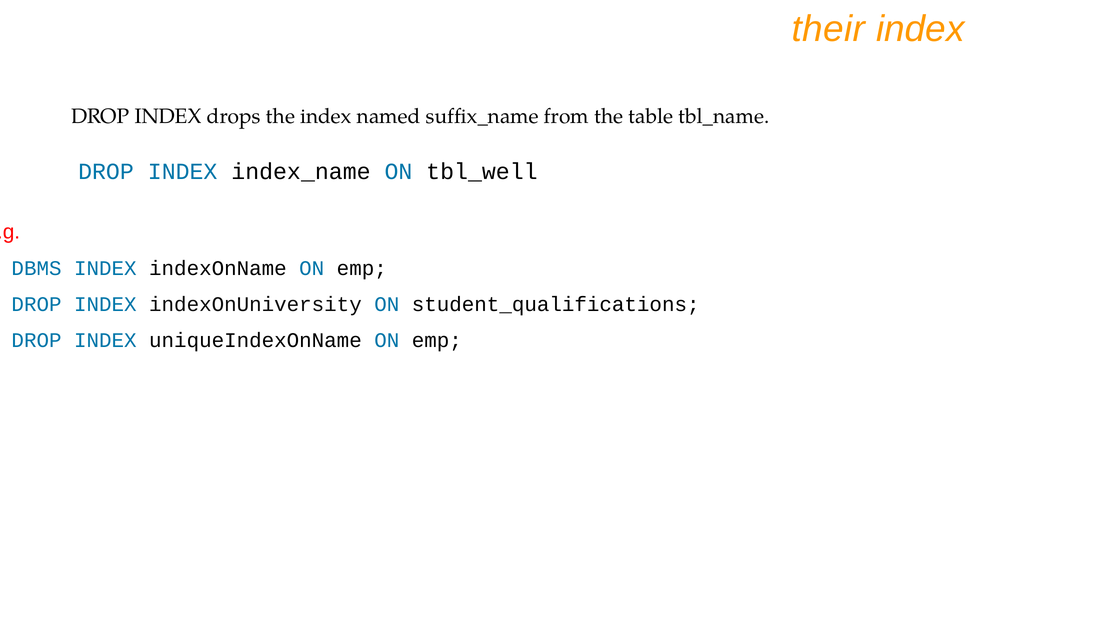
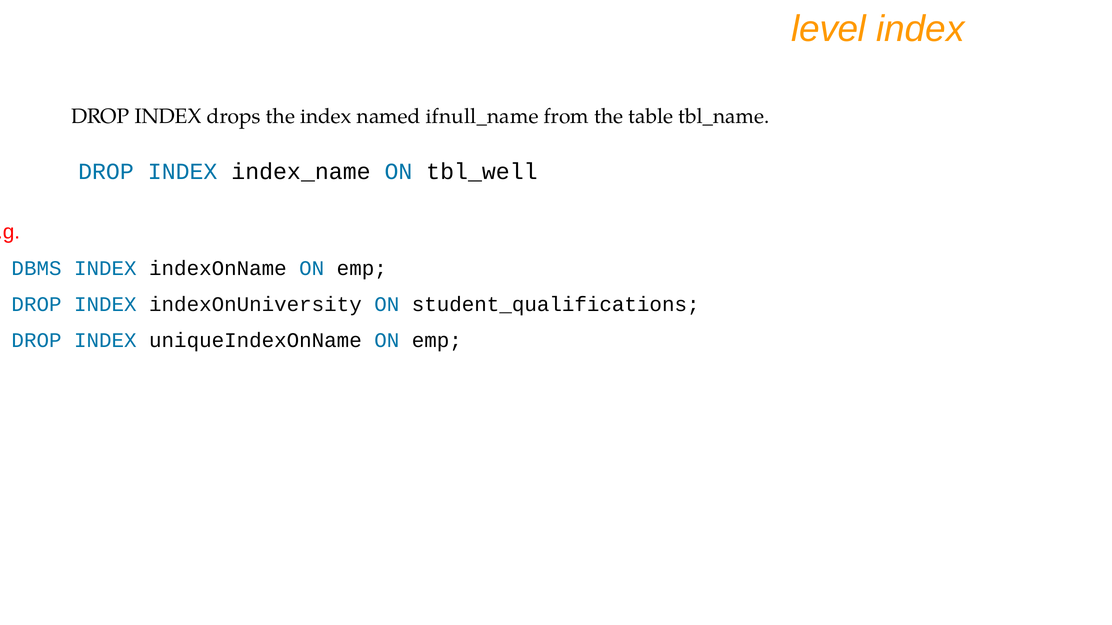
their: their -> level
suffix_name: suffix_name -> ifnull_name
